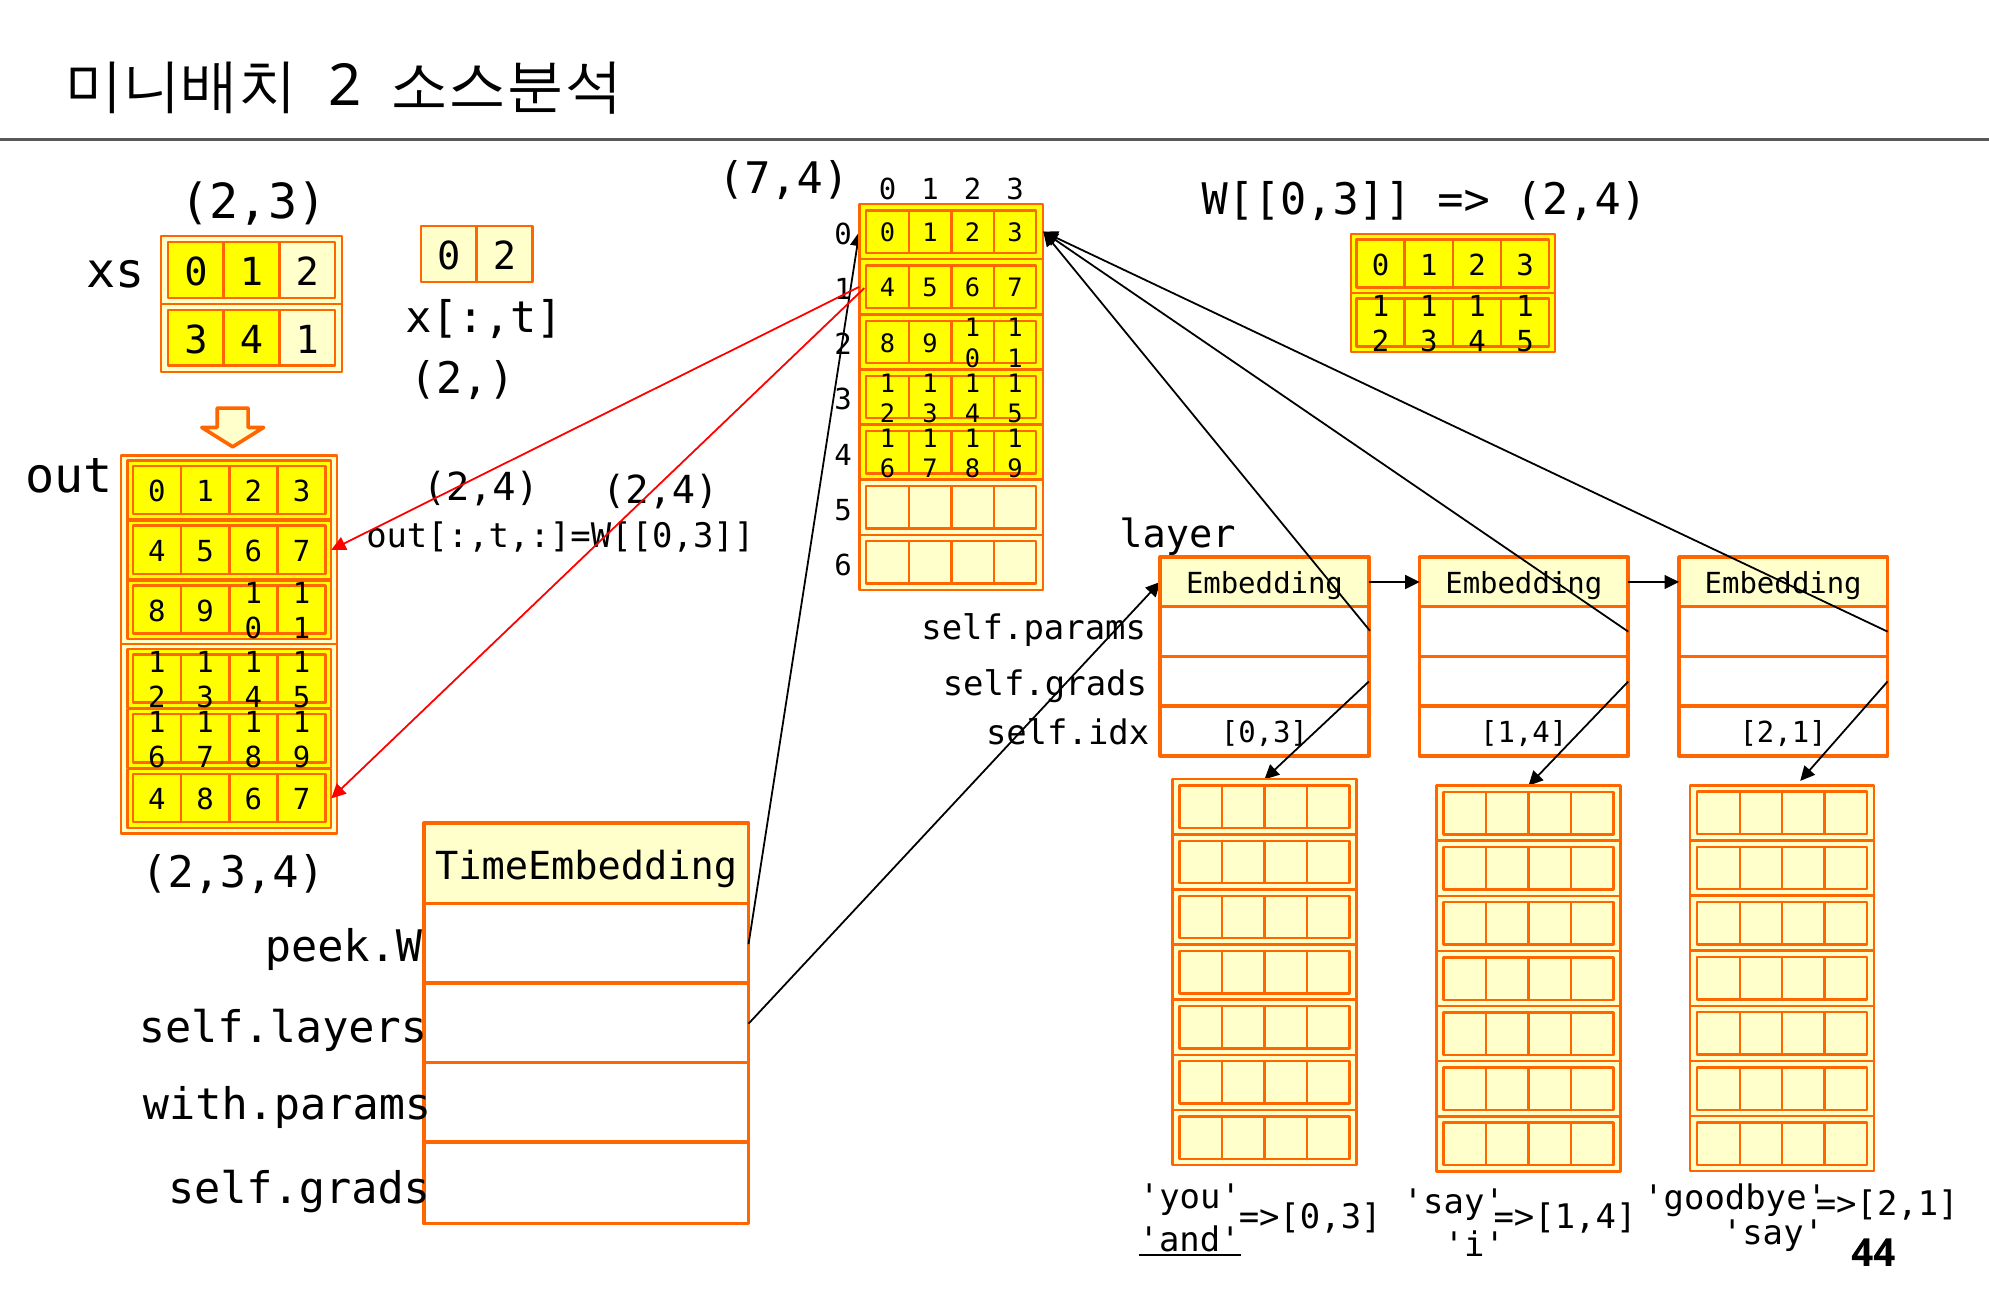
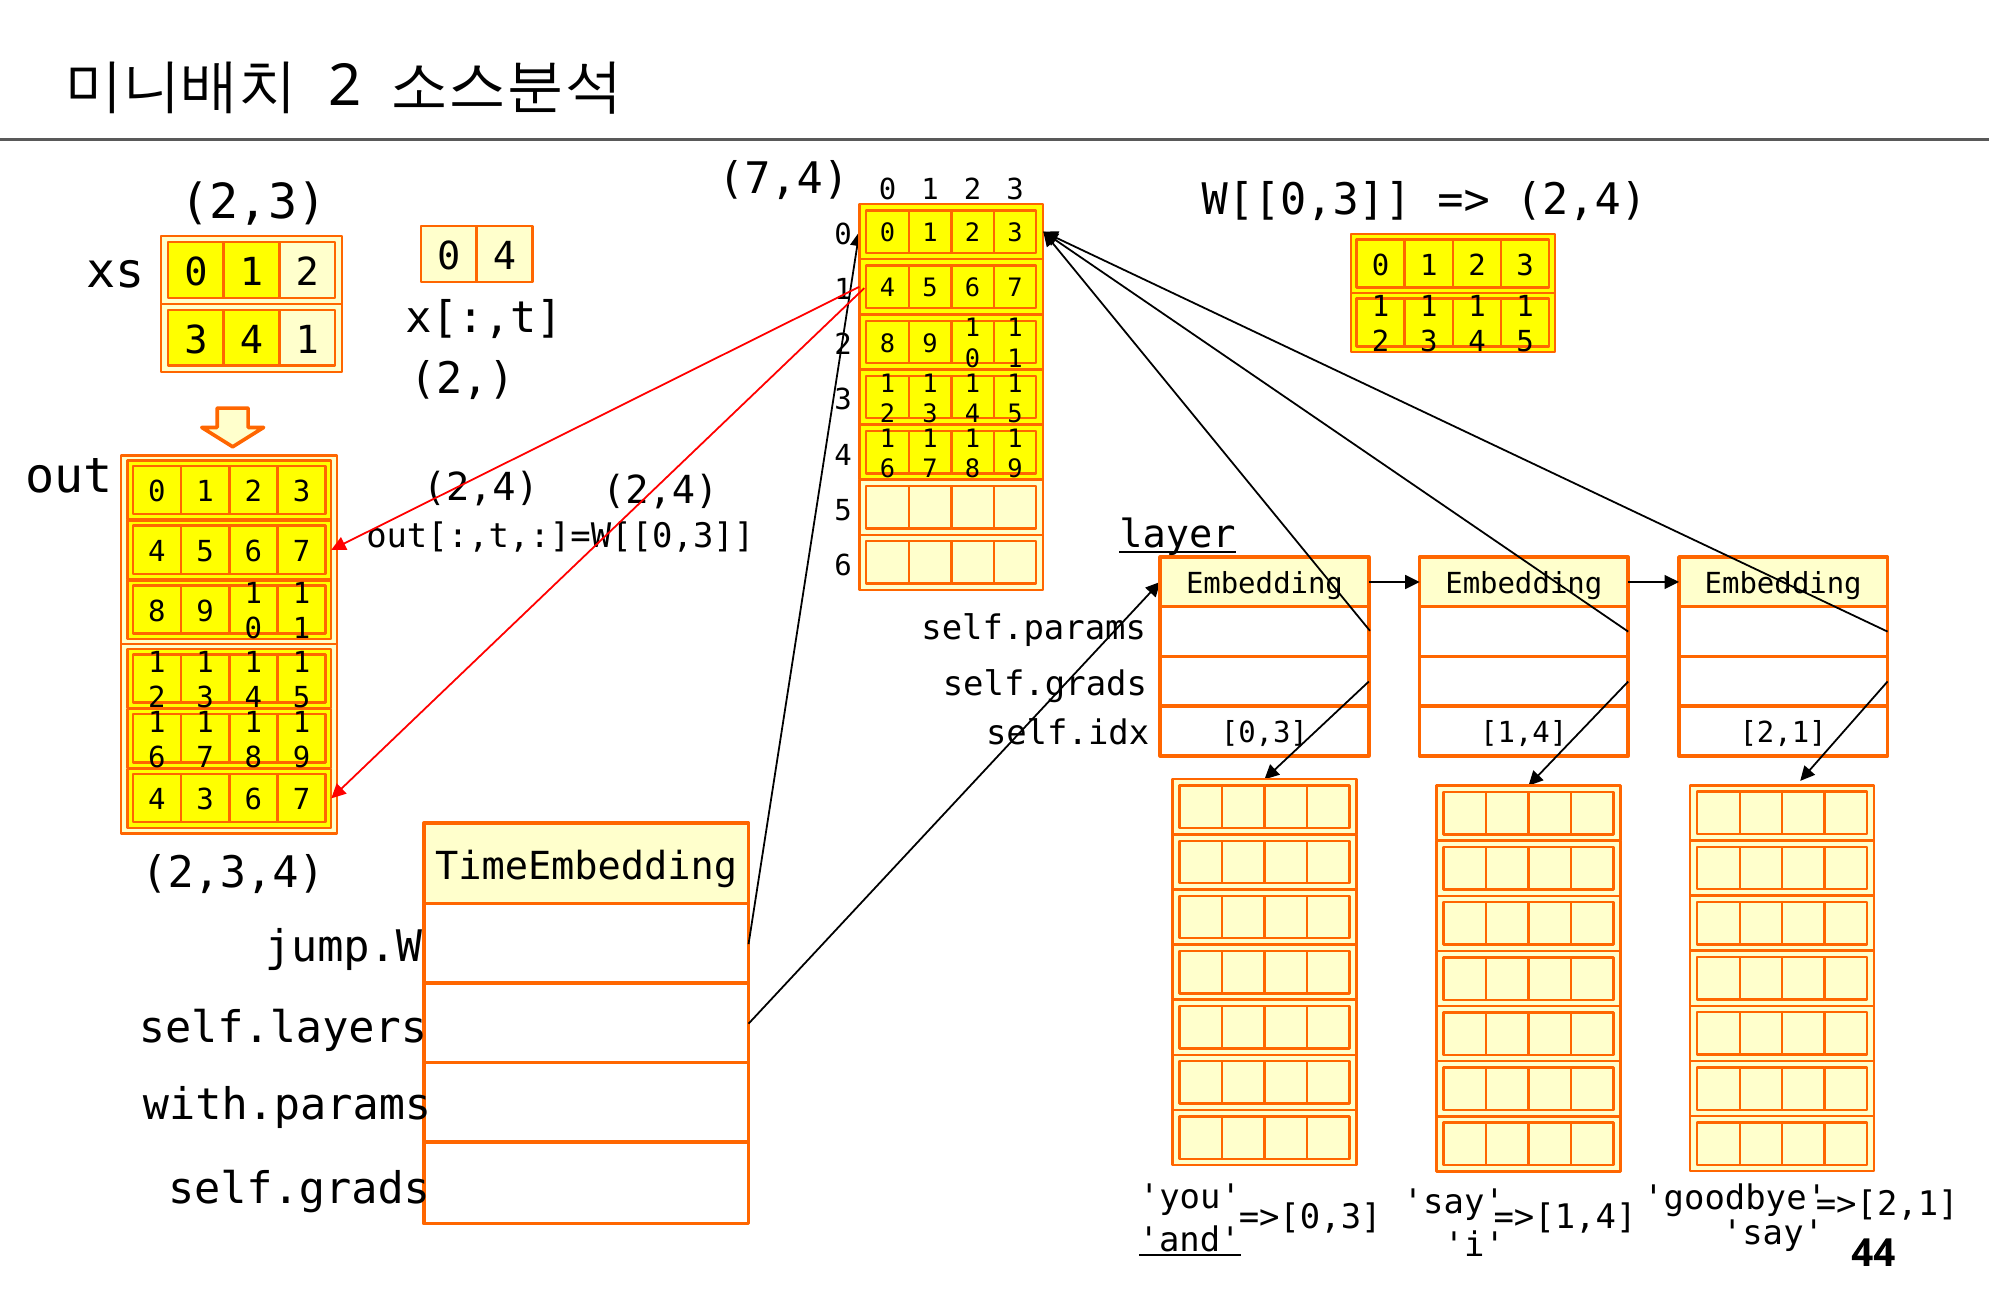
0 2: 2 -> 4
layer underline: none -> present
4 8: 8 -> 3
peek.W: peek.W -> jump.W
